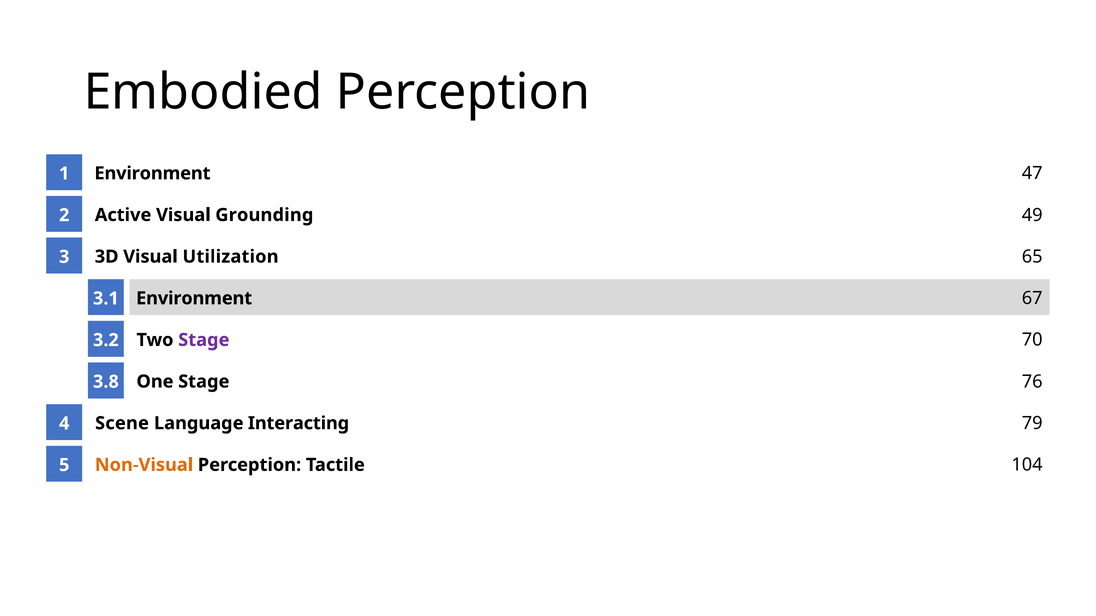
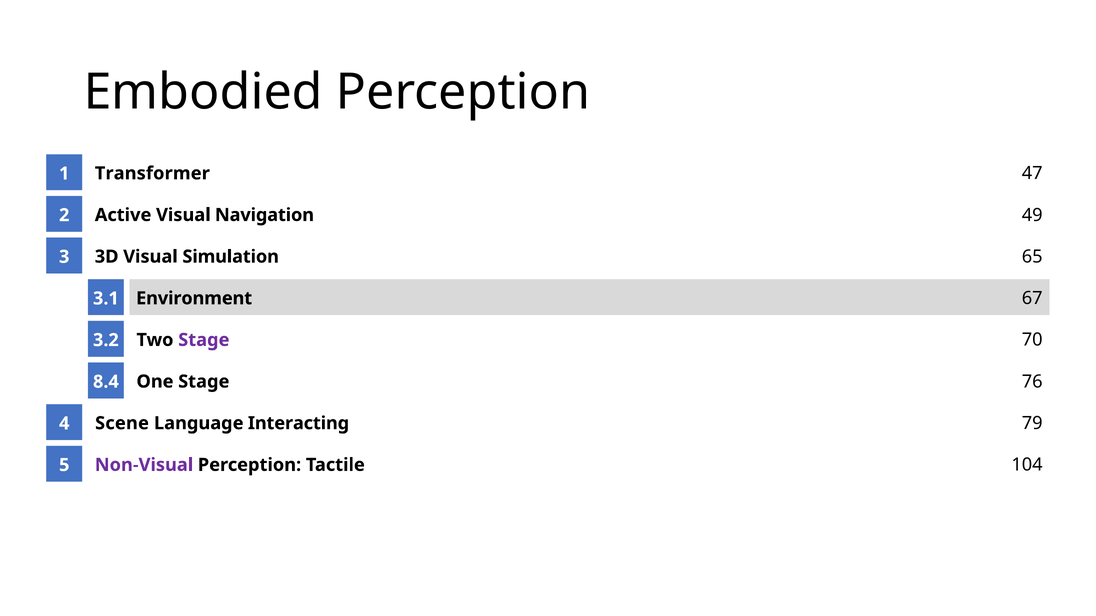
Environment at (152, 173): Environment -> Transformer
Grounding: Grounding -> Navigation
Utilization: Utilization -> Simulation
3.8: 3.8 -> 8.4
Non-Visual colour: orange -> purple
